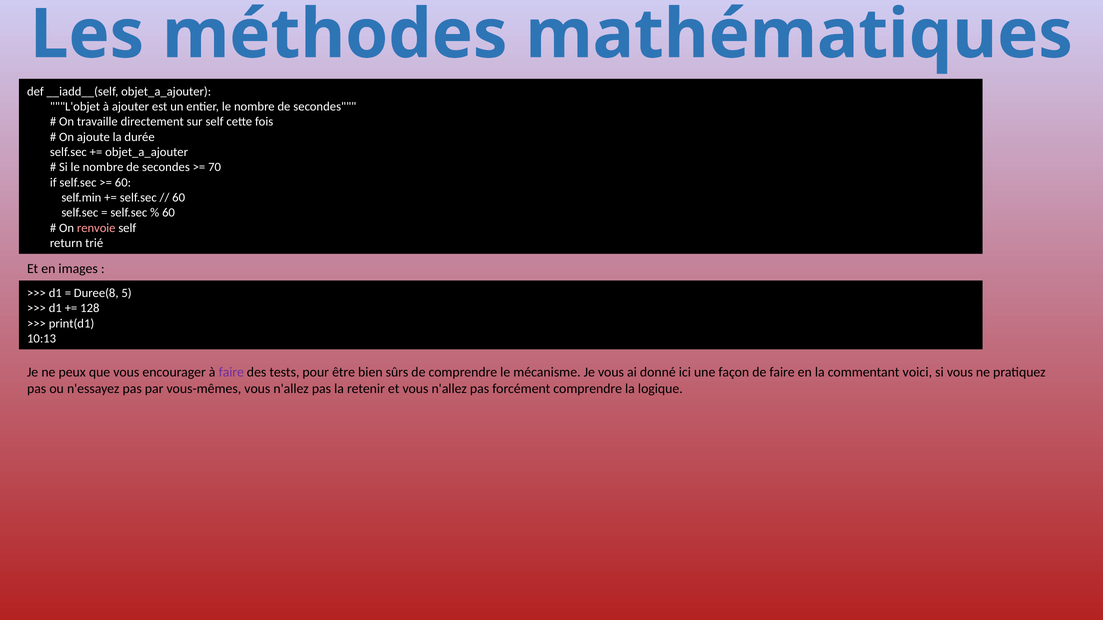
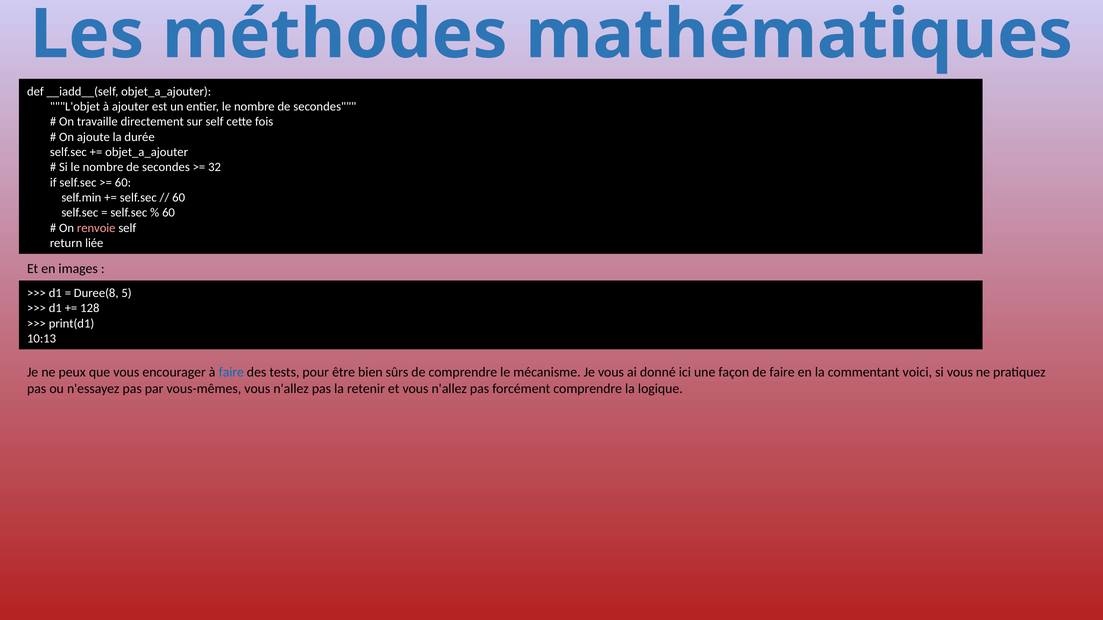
70: 70 -> 32
trié: trié -> liée
faire at (231, 373) colour: purple -> blue
